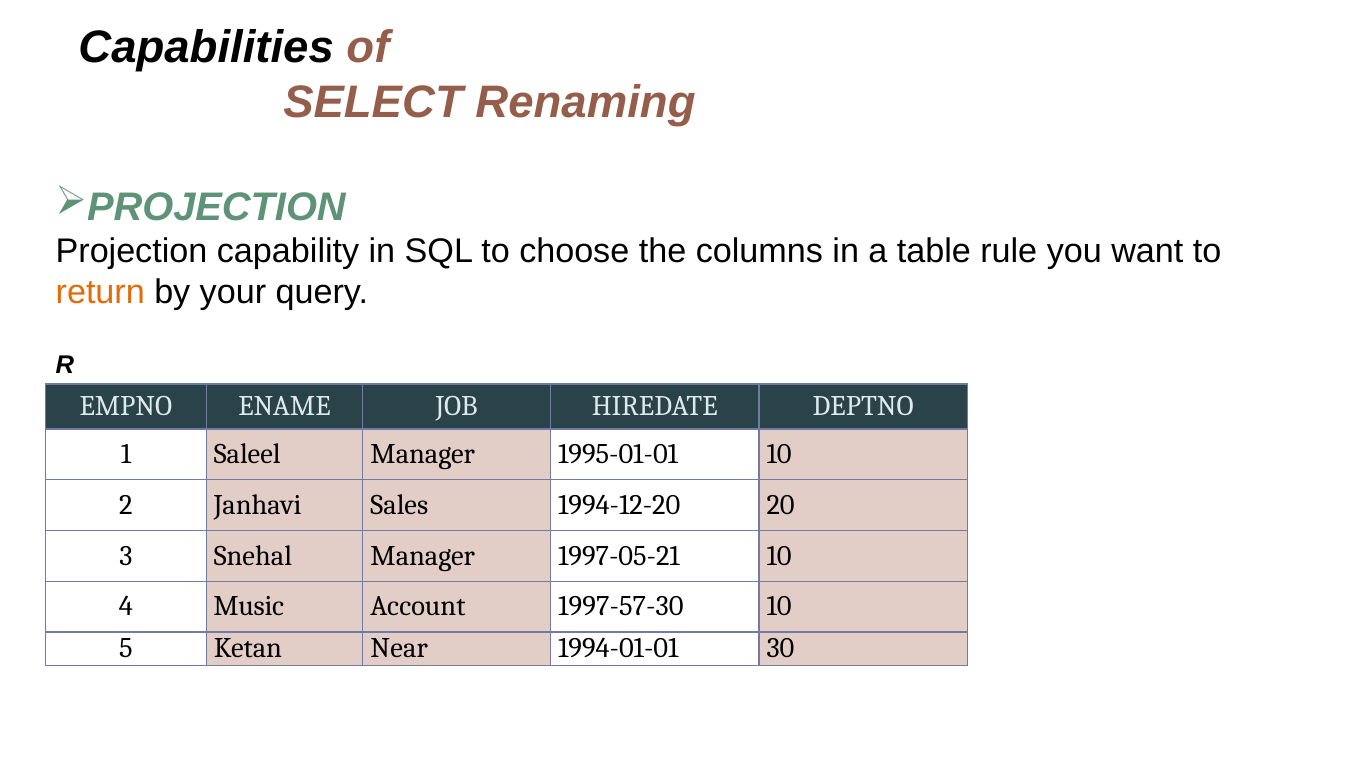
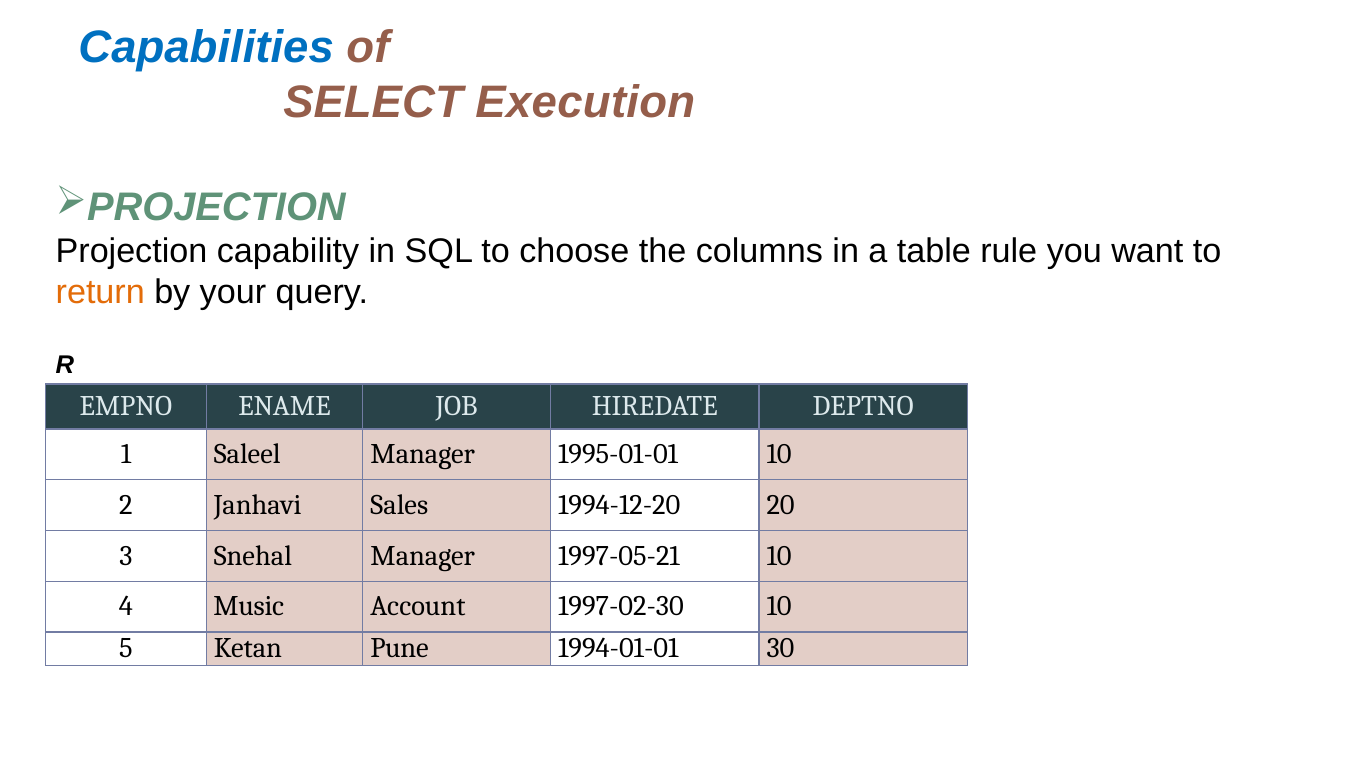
Capabilities colour: black -> blue
Renaming: Renaming -> Execution
1997-57-30: 1997-57-30 -> 1997-02-30
Near: Near -> Pune
